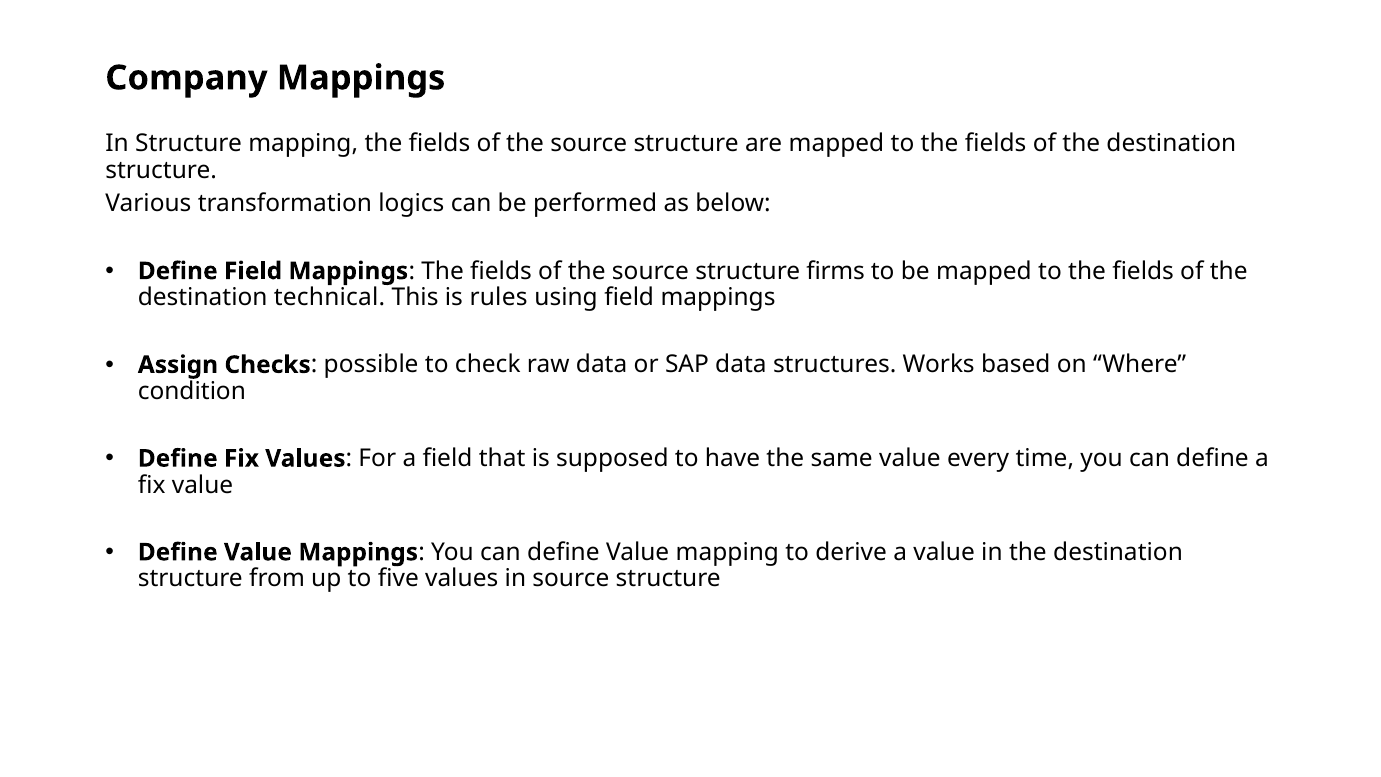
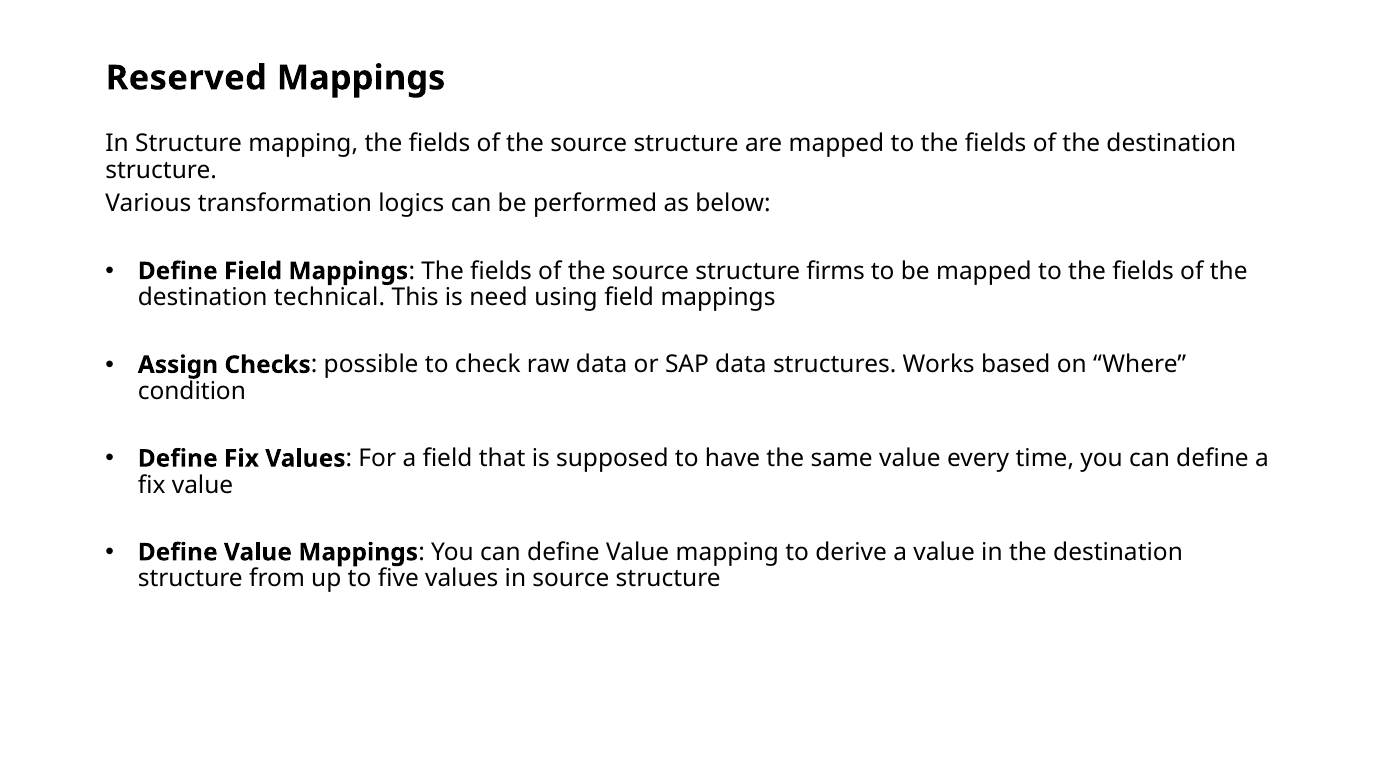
Company: Company -> Reserved
rules: rules -> need
